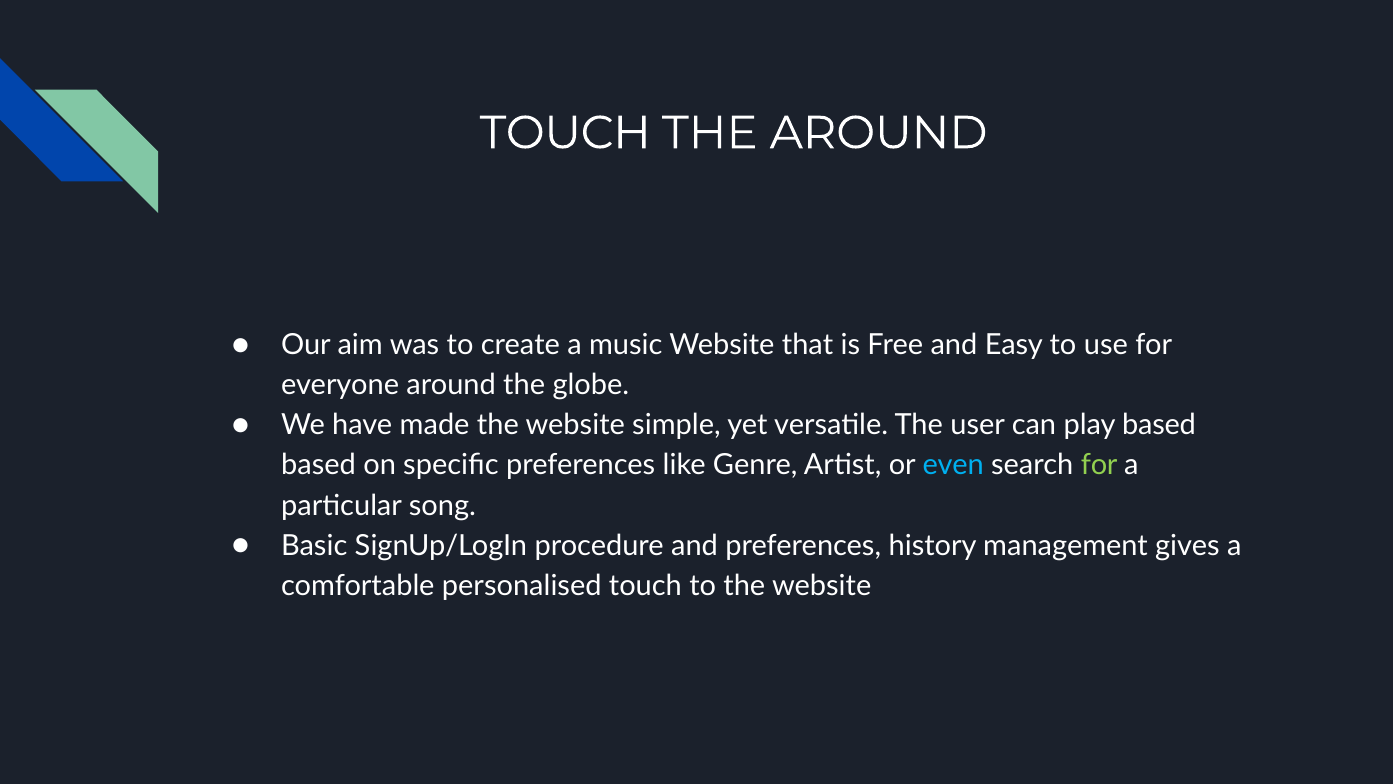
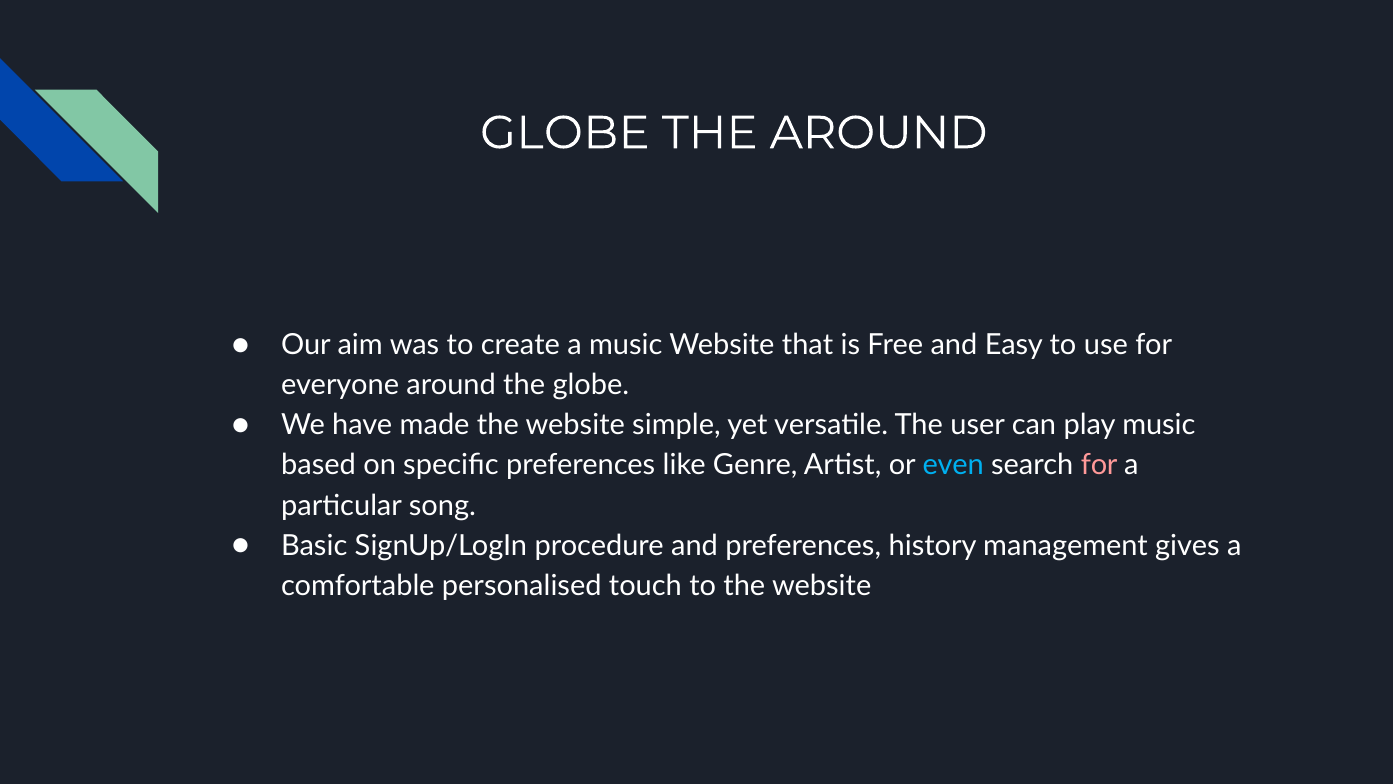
TOUCH at (565, 133): TOUCH -> GLOBE
play based: based -> music
for at (1099, 465) colour: light green -> pink
